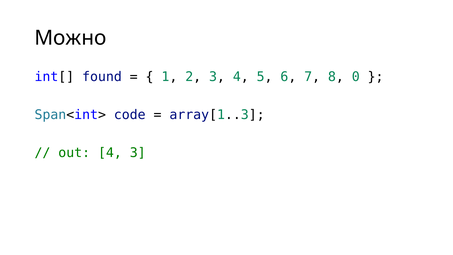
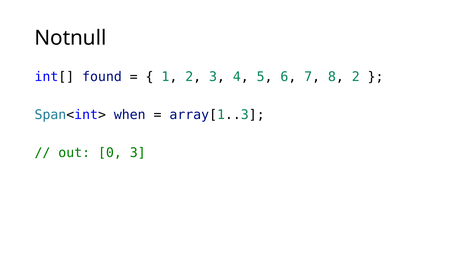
Можно: Можно -> Notnull
8 0: 0 -> 2
code: code -> when
out 4: 4 -> 0
